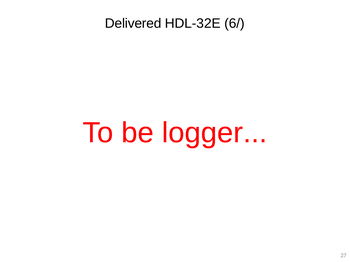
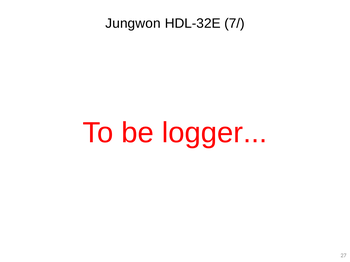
Delivered: Delivered -> Jungwon
6/: 6/ -> 7/
